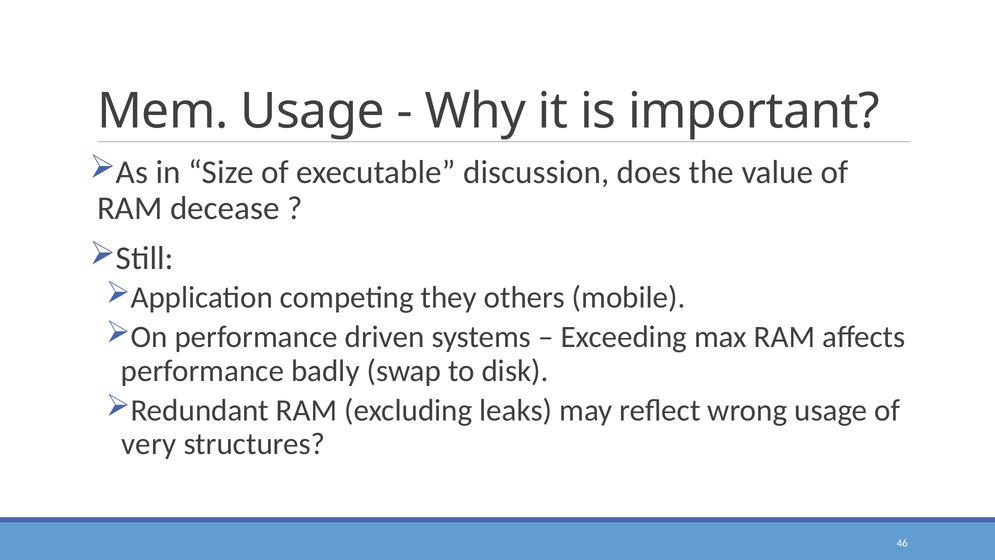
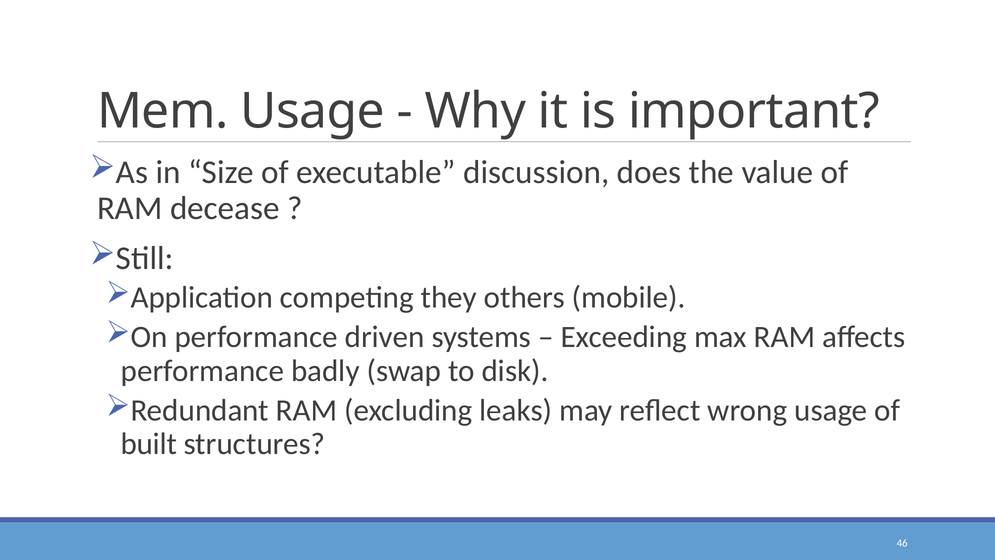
very: very -> built
